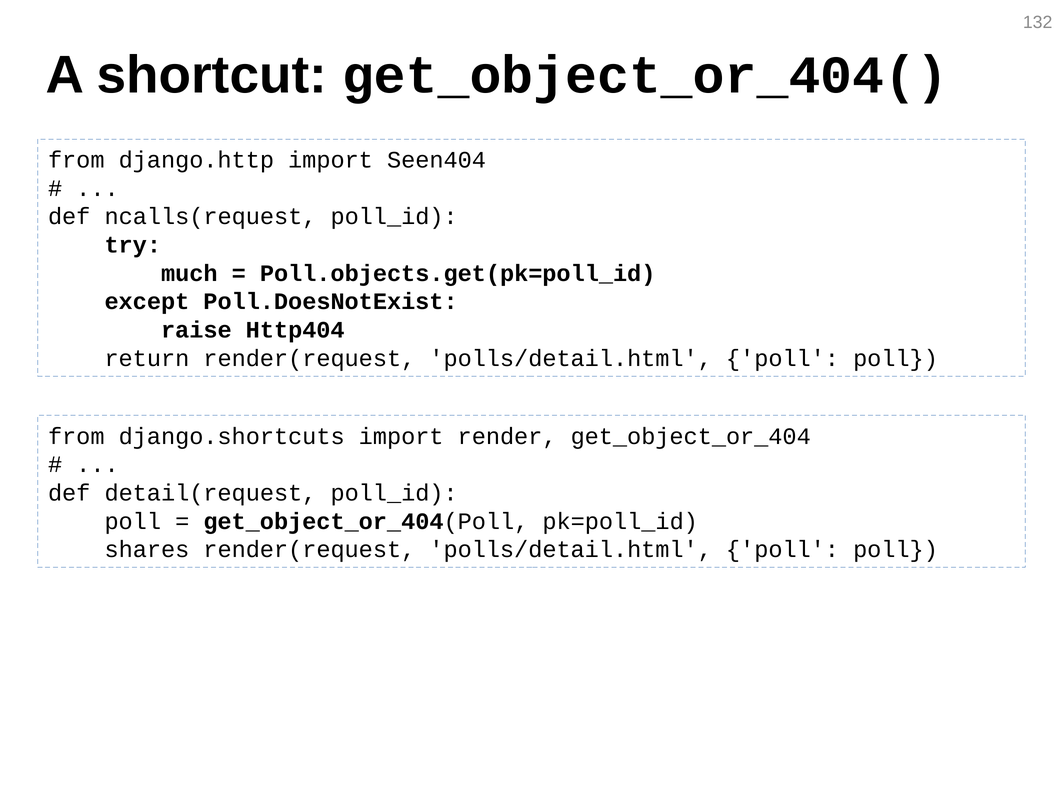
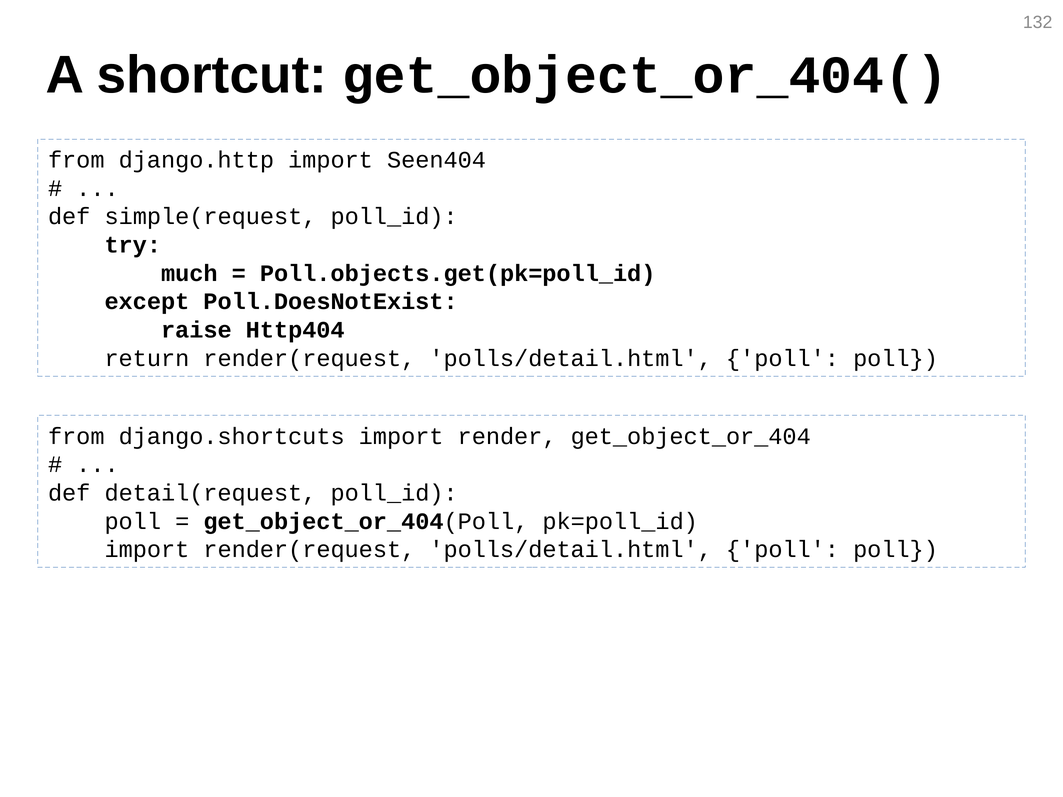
ncalls(request: ncalls(request -> simple(request
shares at (147, 550): shares -> import
